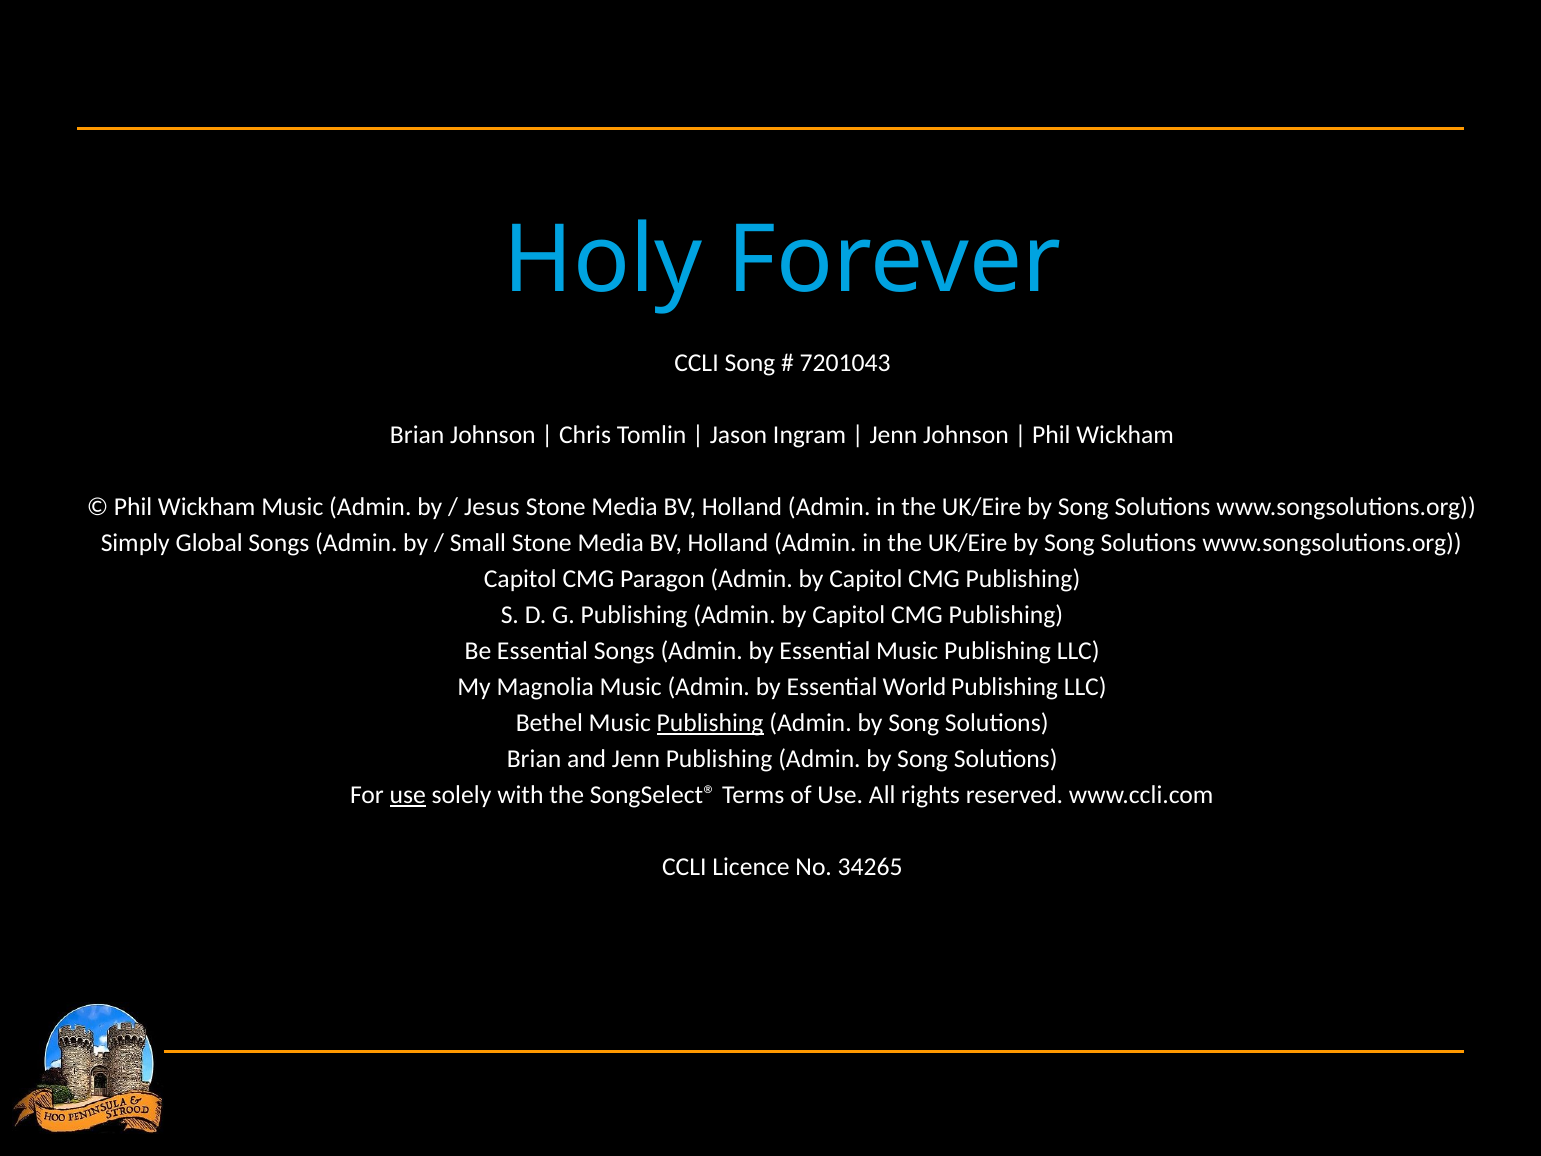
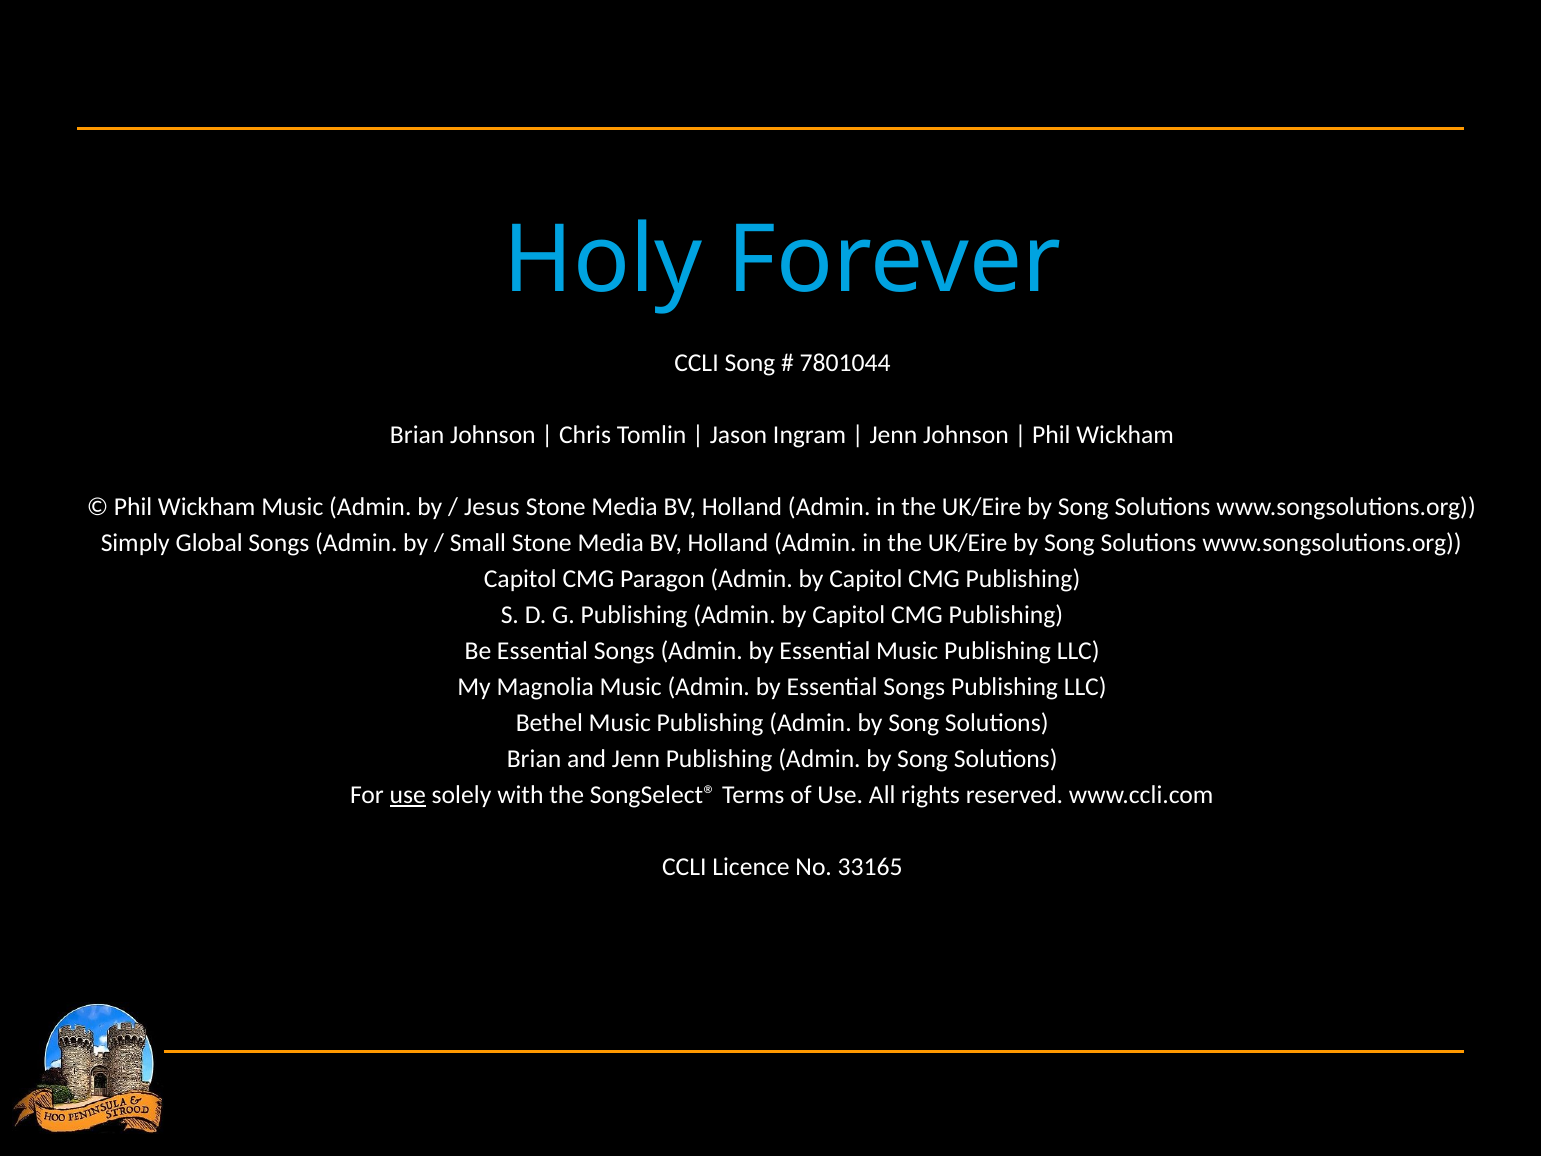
7201043: 7201043 -> 7801044
by Essential World: World -> Songs
Publishing at (710, 723) underline: present -> none
34265: 34265 -> 33165
